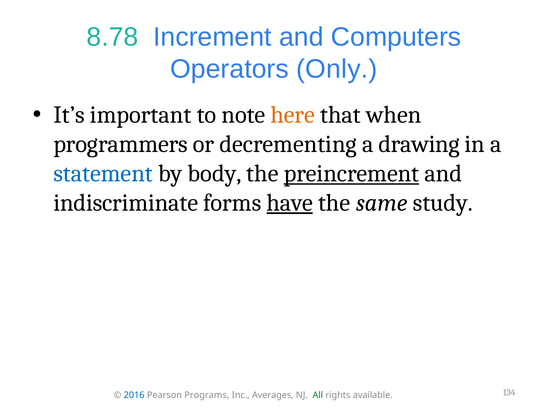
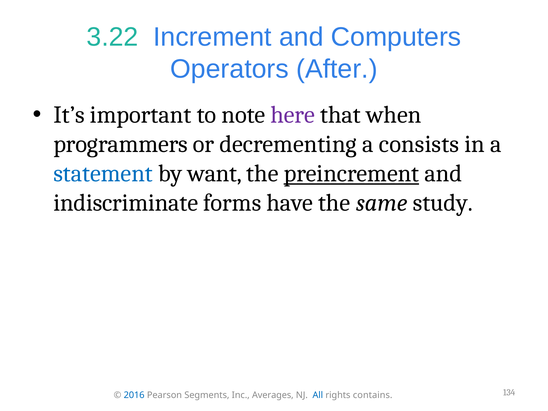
8.78: 8.78 -> 3.22
Only: Only -> After
here colour: orange -> purple
drawing: drawing -> consists
body: body -> want
have underline: present -> none
Programs: Programs -> Segments
All colour: green -> blue
available: available -> contains
